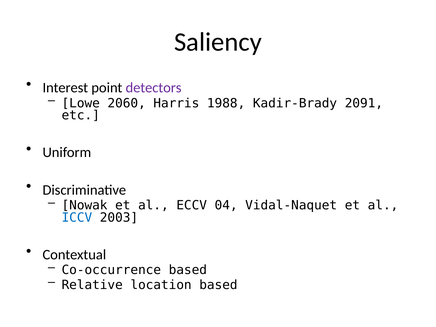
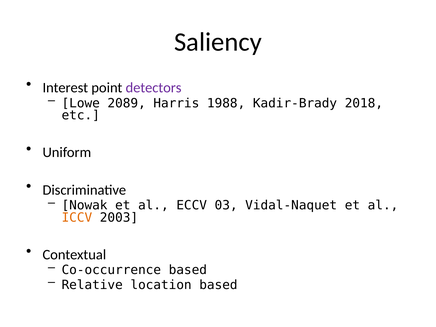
2060: 2060 -> 2089
2091: 2091 -> 2018
04: 04 -> 03
ICCV colour: blue -> orange
